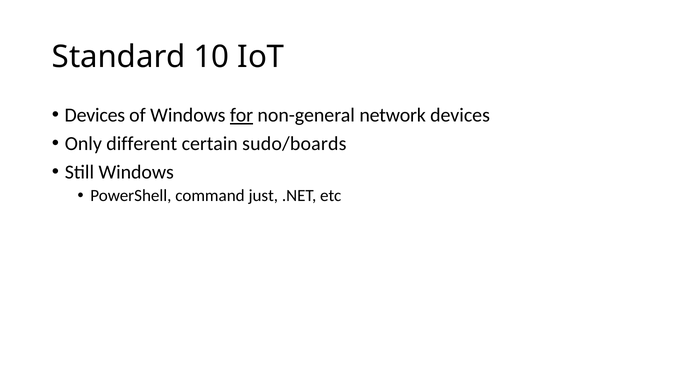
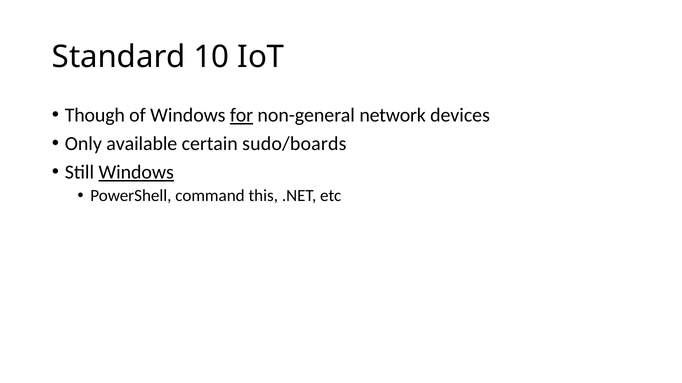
Devices at (95, 115): Devices -> Though
different: different -> available
Windows at (136, 172) underline: none -> present
just: just -> this
